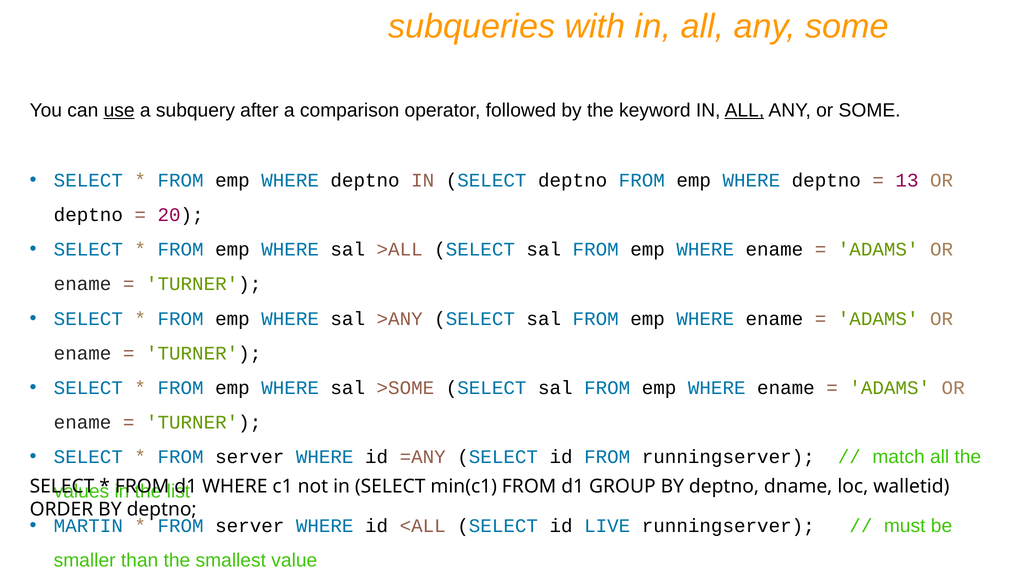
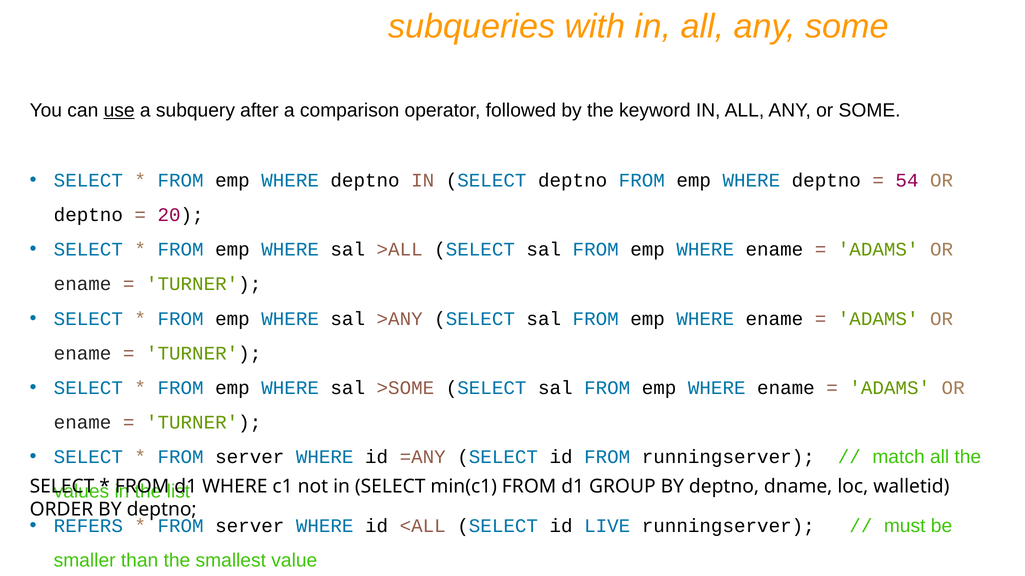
ALL at (744, 110) underline: present -> none
13: 13 -> 54
MARTIN: MARTIN -> REFERS
